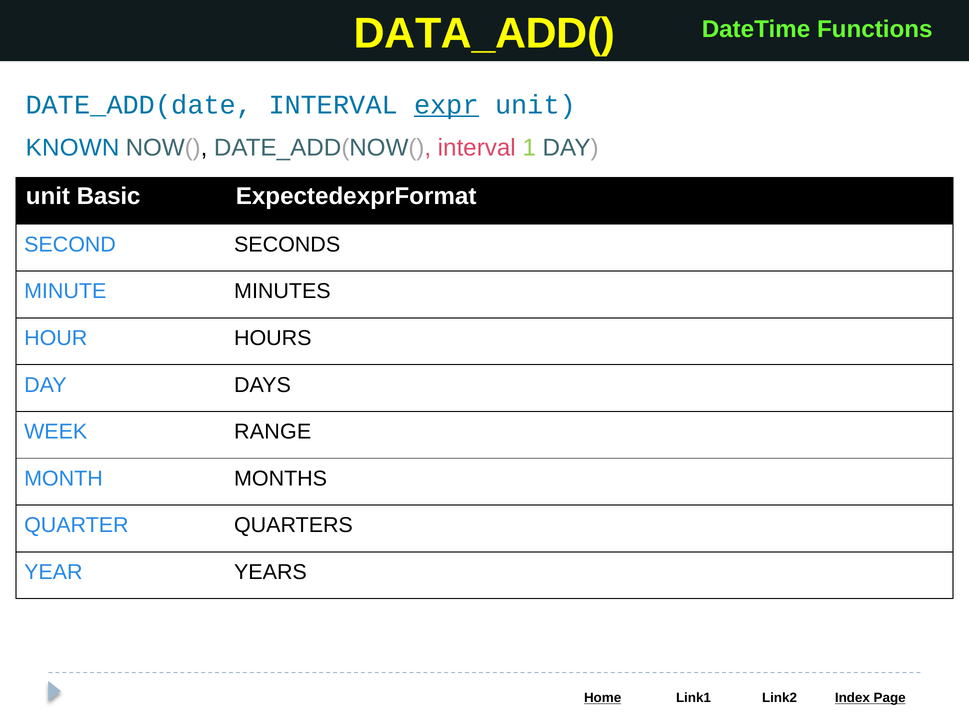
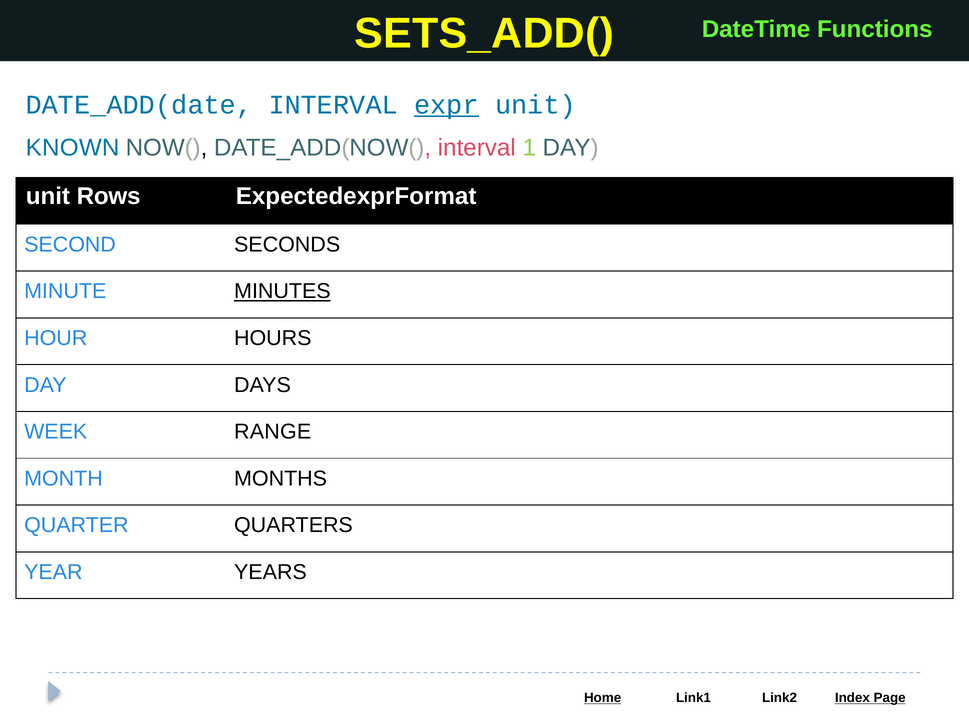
DATA_ADD(: DATA_ADD( -> SETS_ADD(
Basic: Basic -> Rows
MINUTES underline: none -> present
